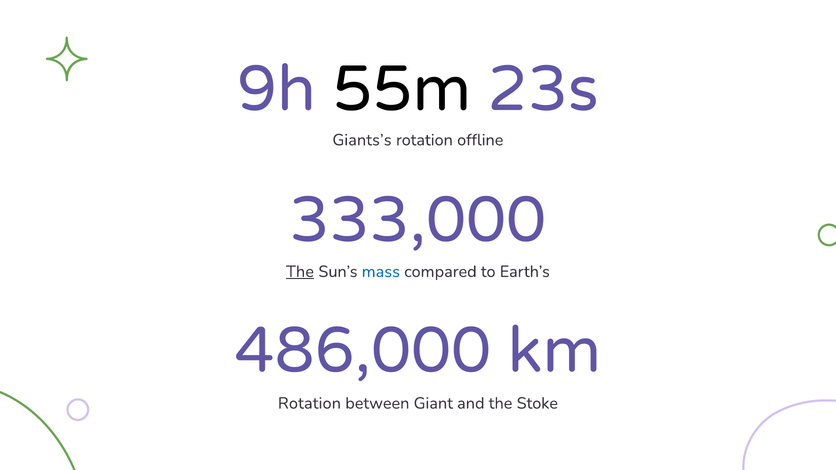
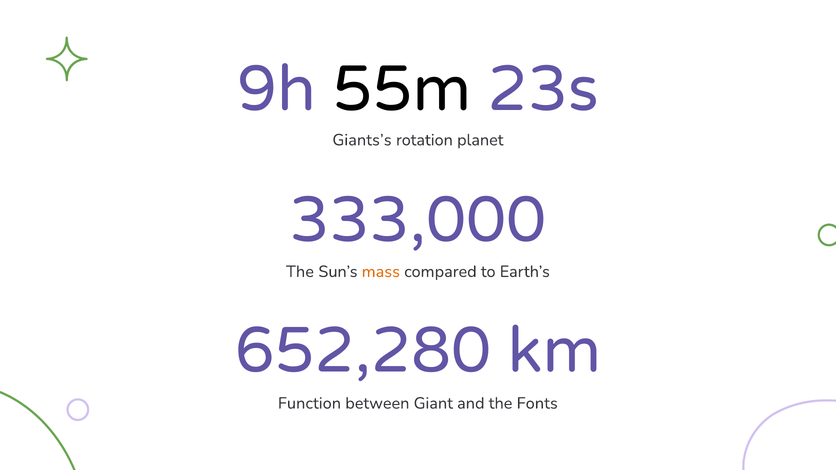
offline: offline -> planet
The at (300, 272) underline: present -> none
mass colour: blue -> orange
486,000: 486,000 -> 652,280
Rotation at (309, 403): Rotation -> Function
Stoke: Stoke -> Fonts
